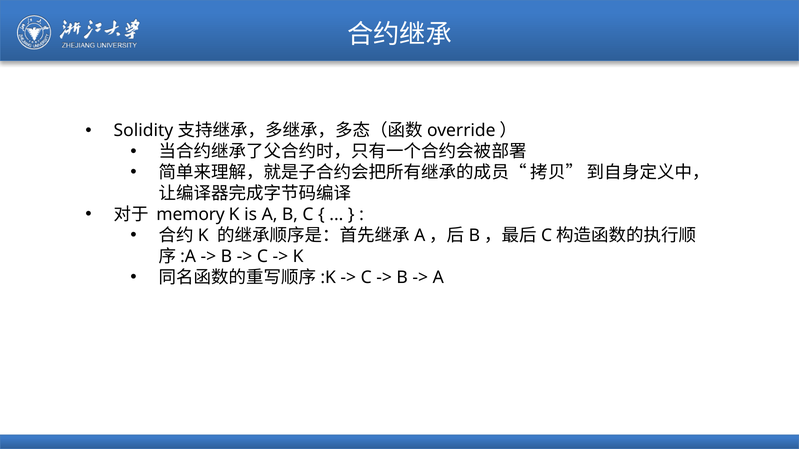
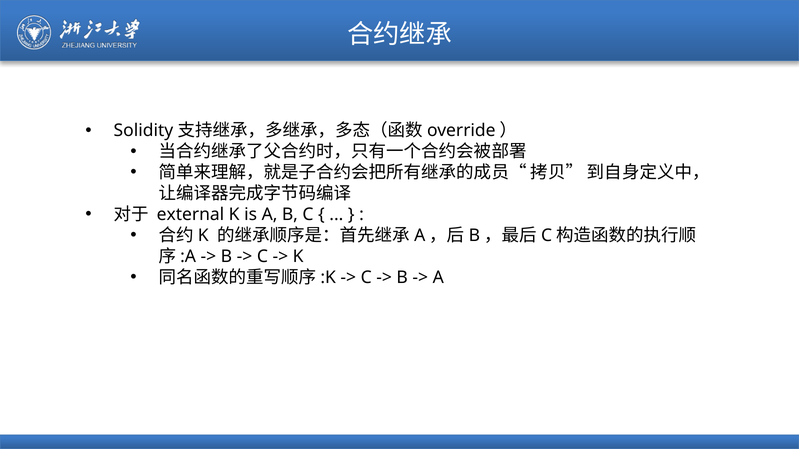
memory: memory -> external
